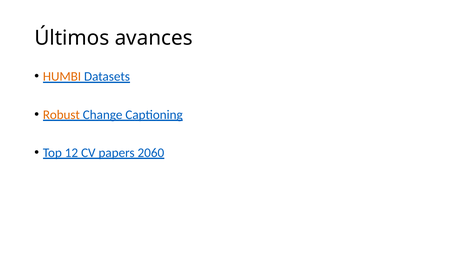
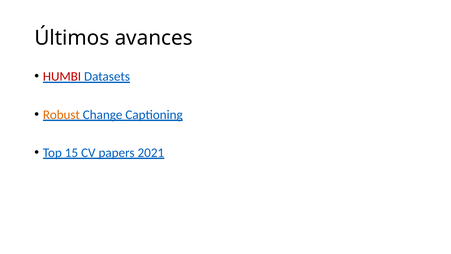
HUMBI colour: orange -> red
12: 12 -> 15
2060: 2060 -> 2021
